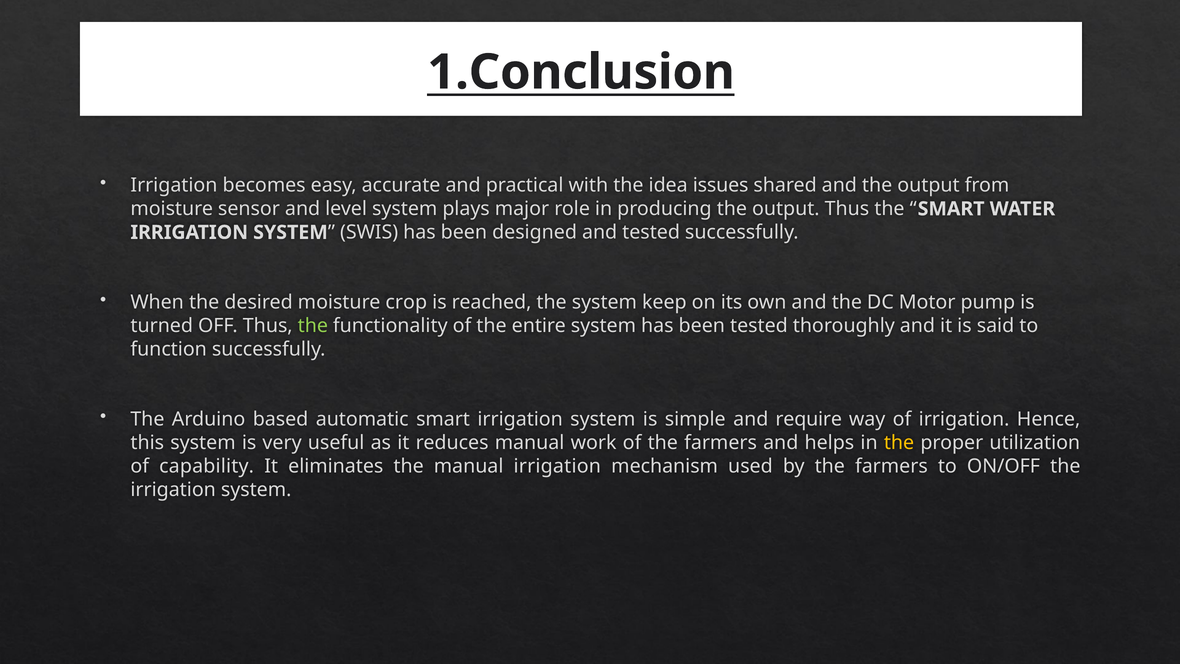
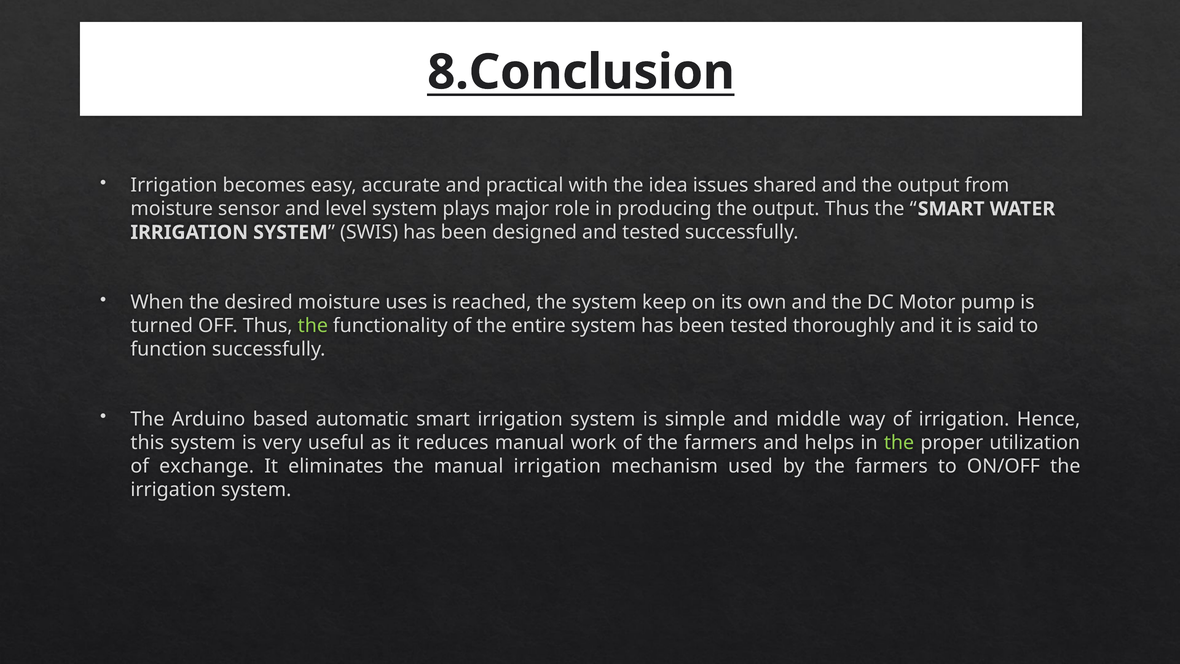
1.Conclusion: 1.Conclusion -> 8.Conclusion
crop: crop -> uses
require: require -> middle
the at (899, 442) colour: yellow -> light green
capability: capability -> exchange
